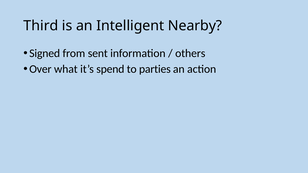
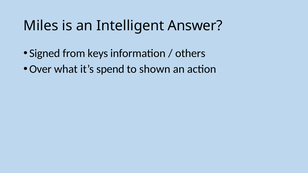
Third: Third -> Miles
Nearby: Nearby -> Answer
sent: sent -> keys
parties: parties -> shown
